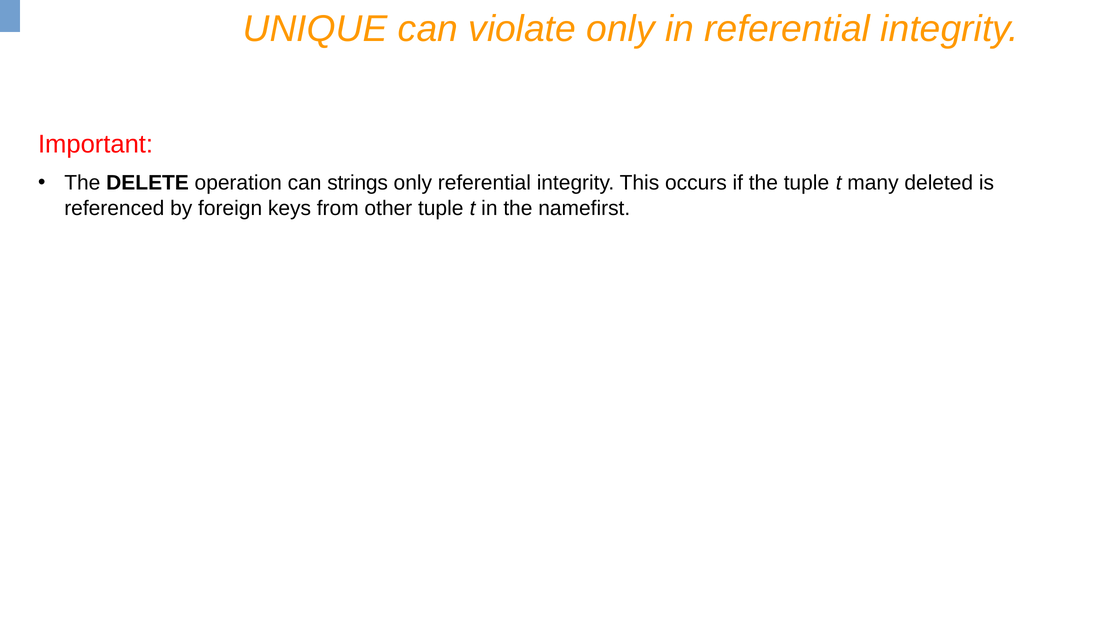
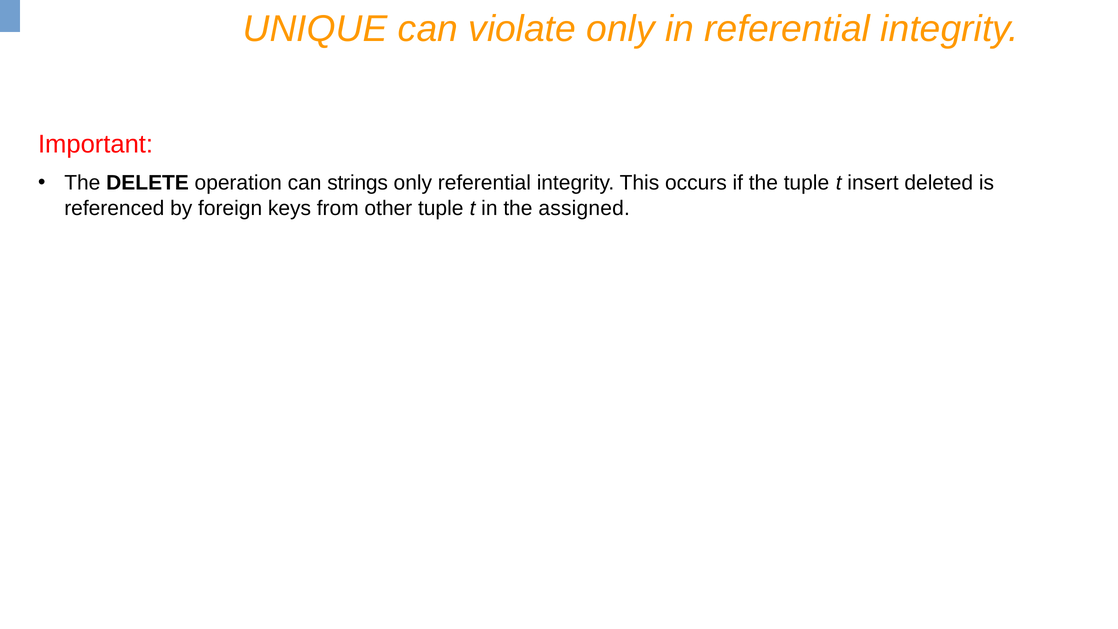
many: many -> insert
namefirst: namefirst -> assigned
